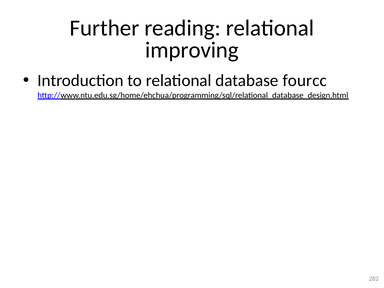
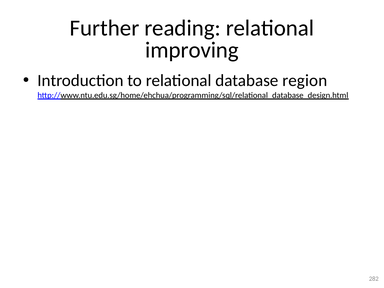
fourcc: fourcc -> region
